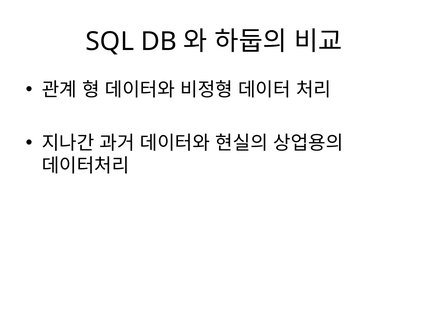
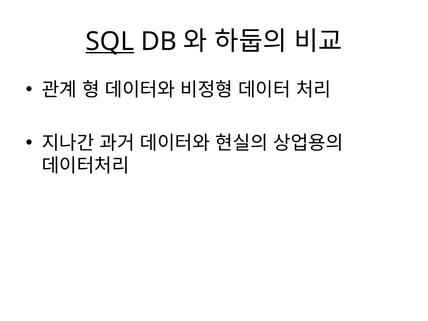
SQL underline: none -> present
